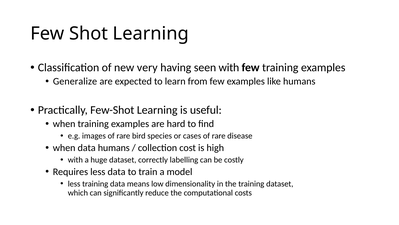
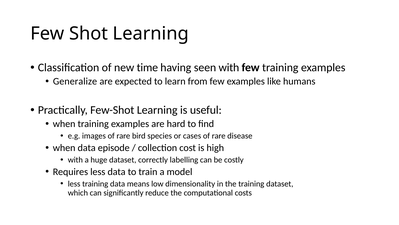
very: very -> time
data humans: humans -> episode
